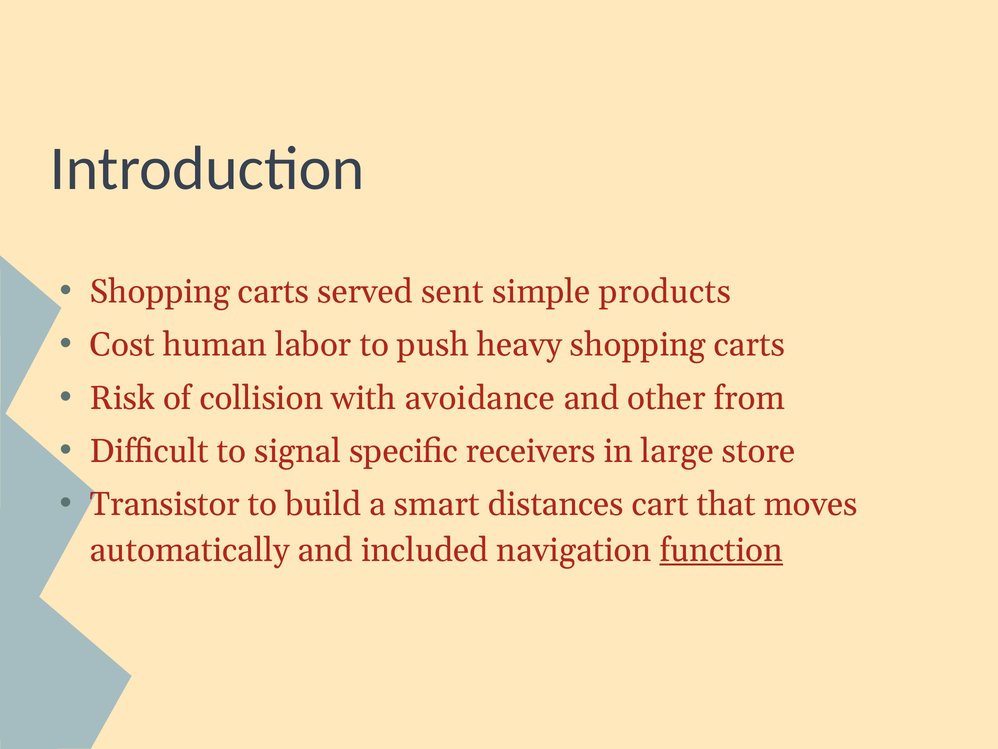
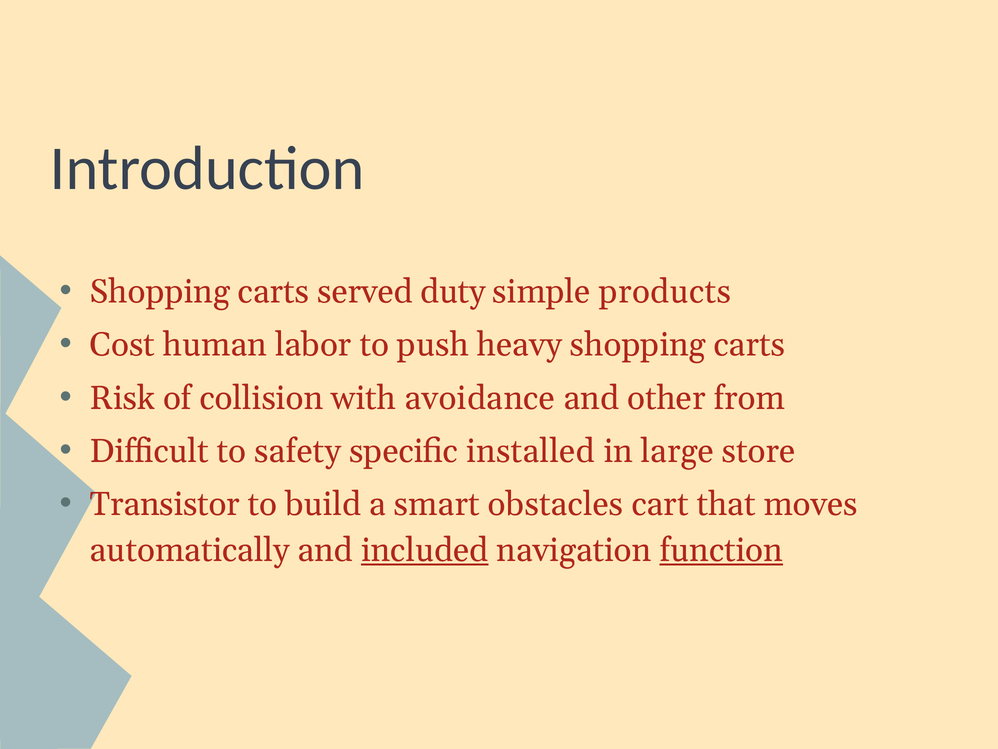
sent: sent -> duty
signal: signal -> safety
receivers: receivers -> installed
distances: distances -> obstacles
included underline: none -> present
